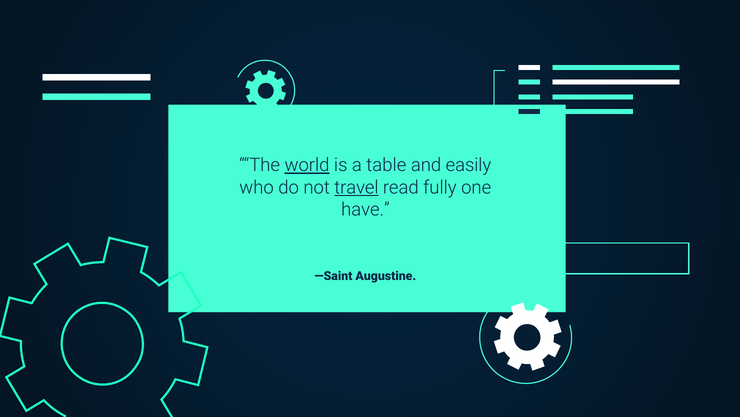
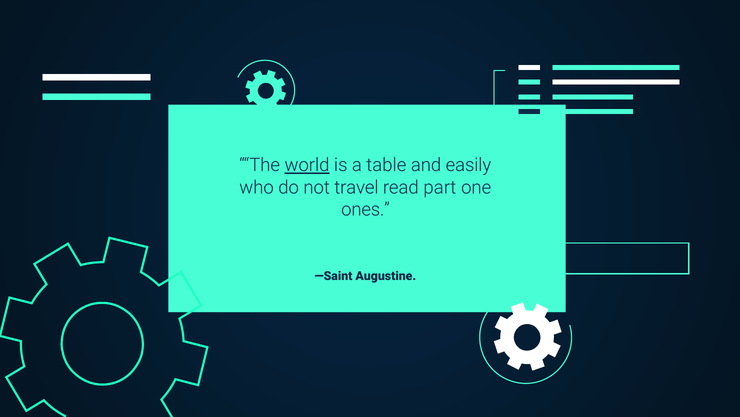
travel underline: present -> none
fully: fully -> part
have: have -> ones
